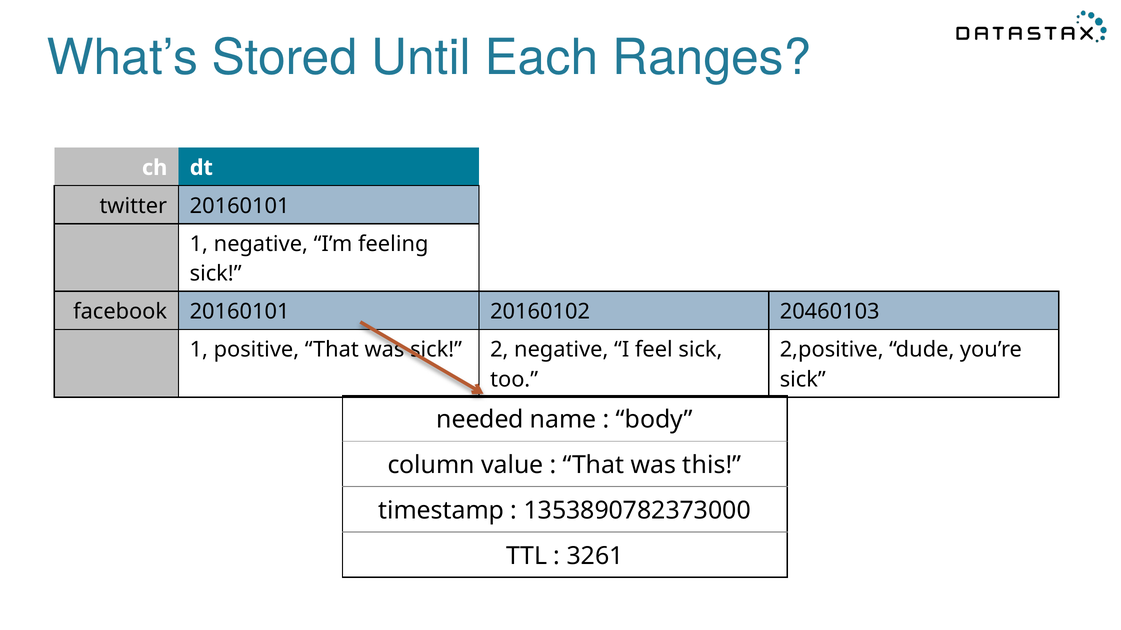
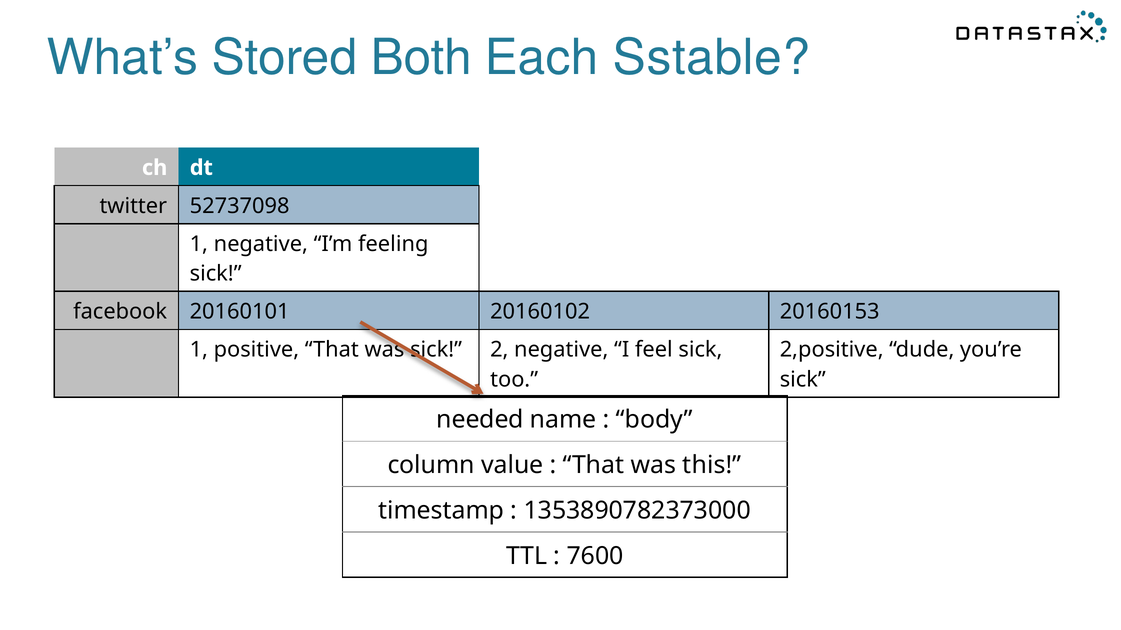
Until: Until -> Both
Ranges: Ranges -> Sstable
twitter 20160101: 20160101 -> 52737098
20460103: 20460103 -> 20160153
3261: 3261 -> 7600
